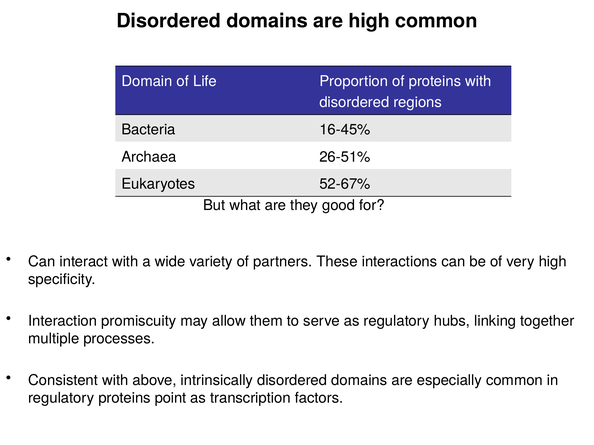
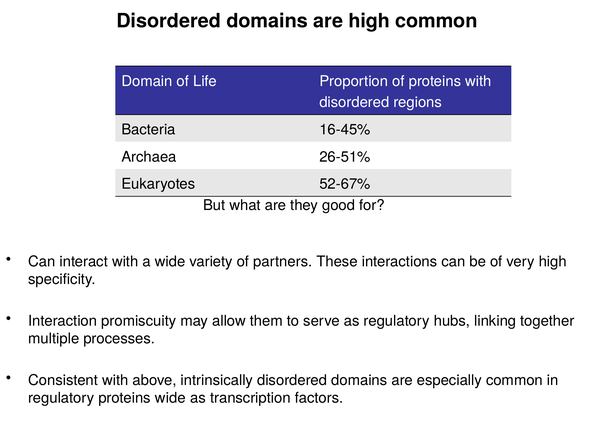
proteins point: point -> wide
